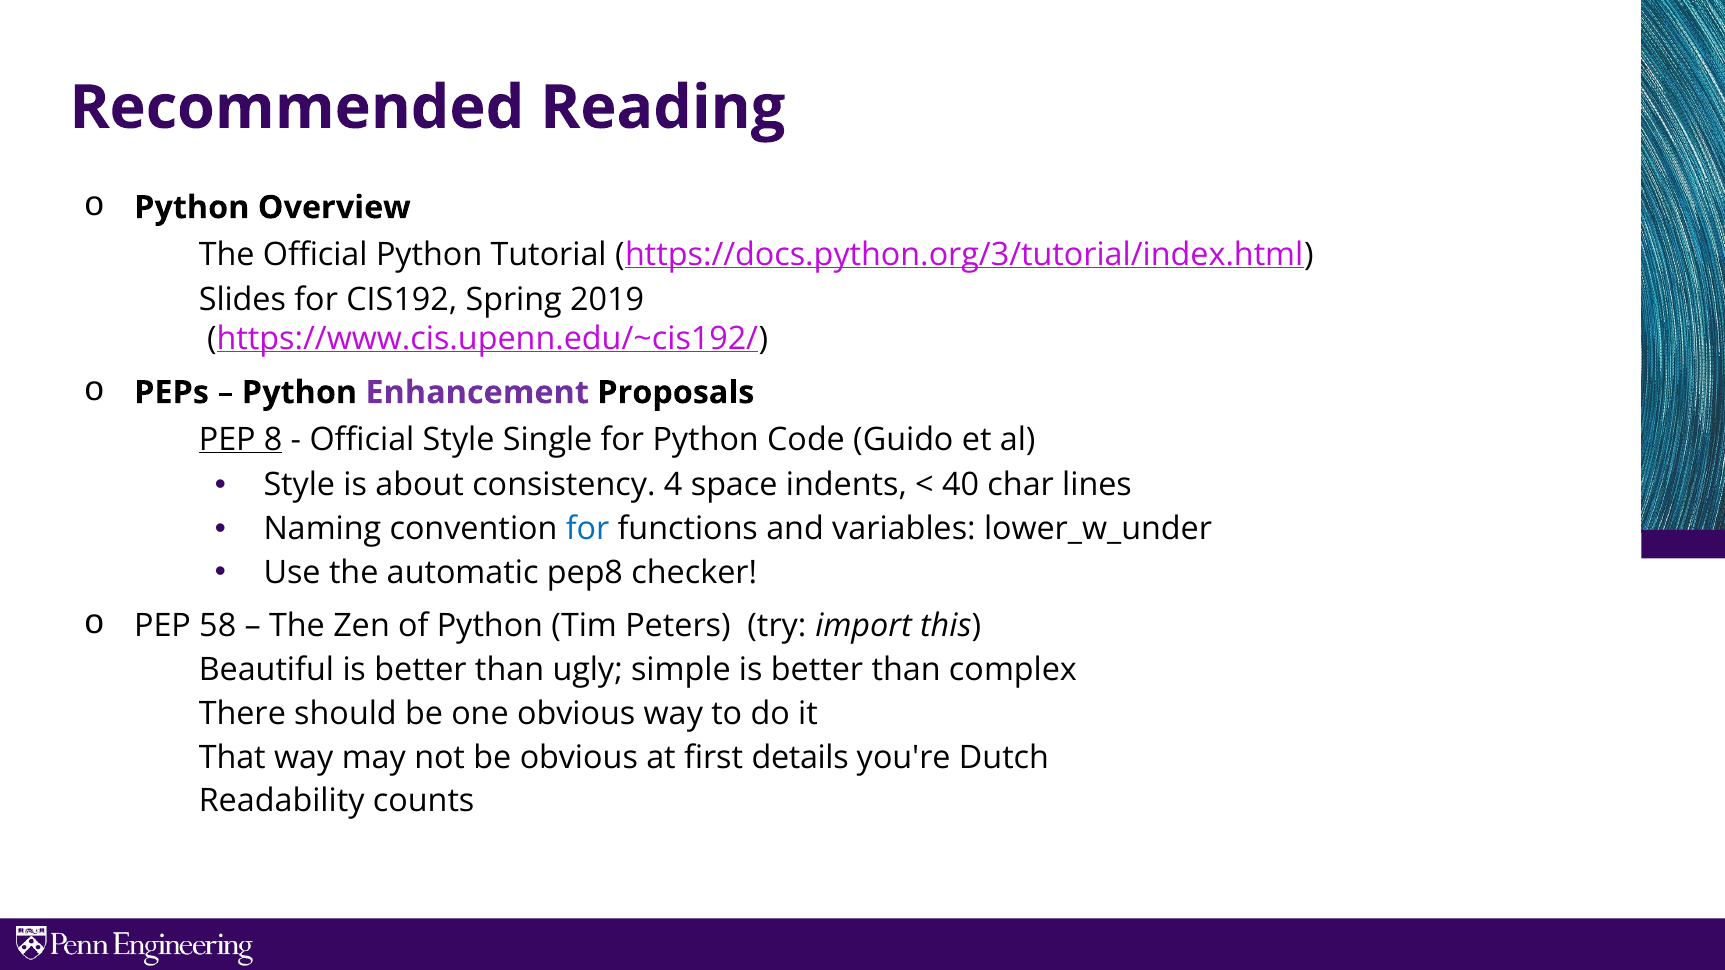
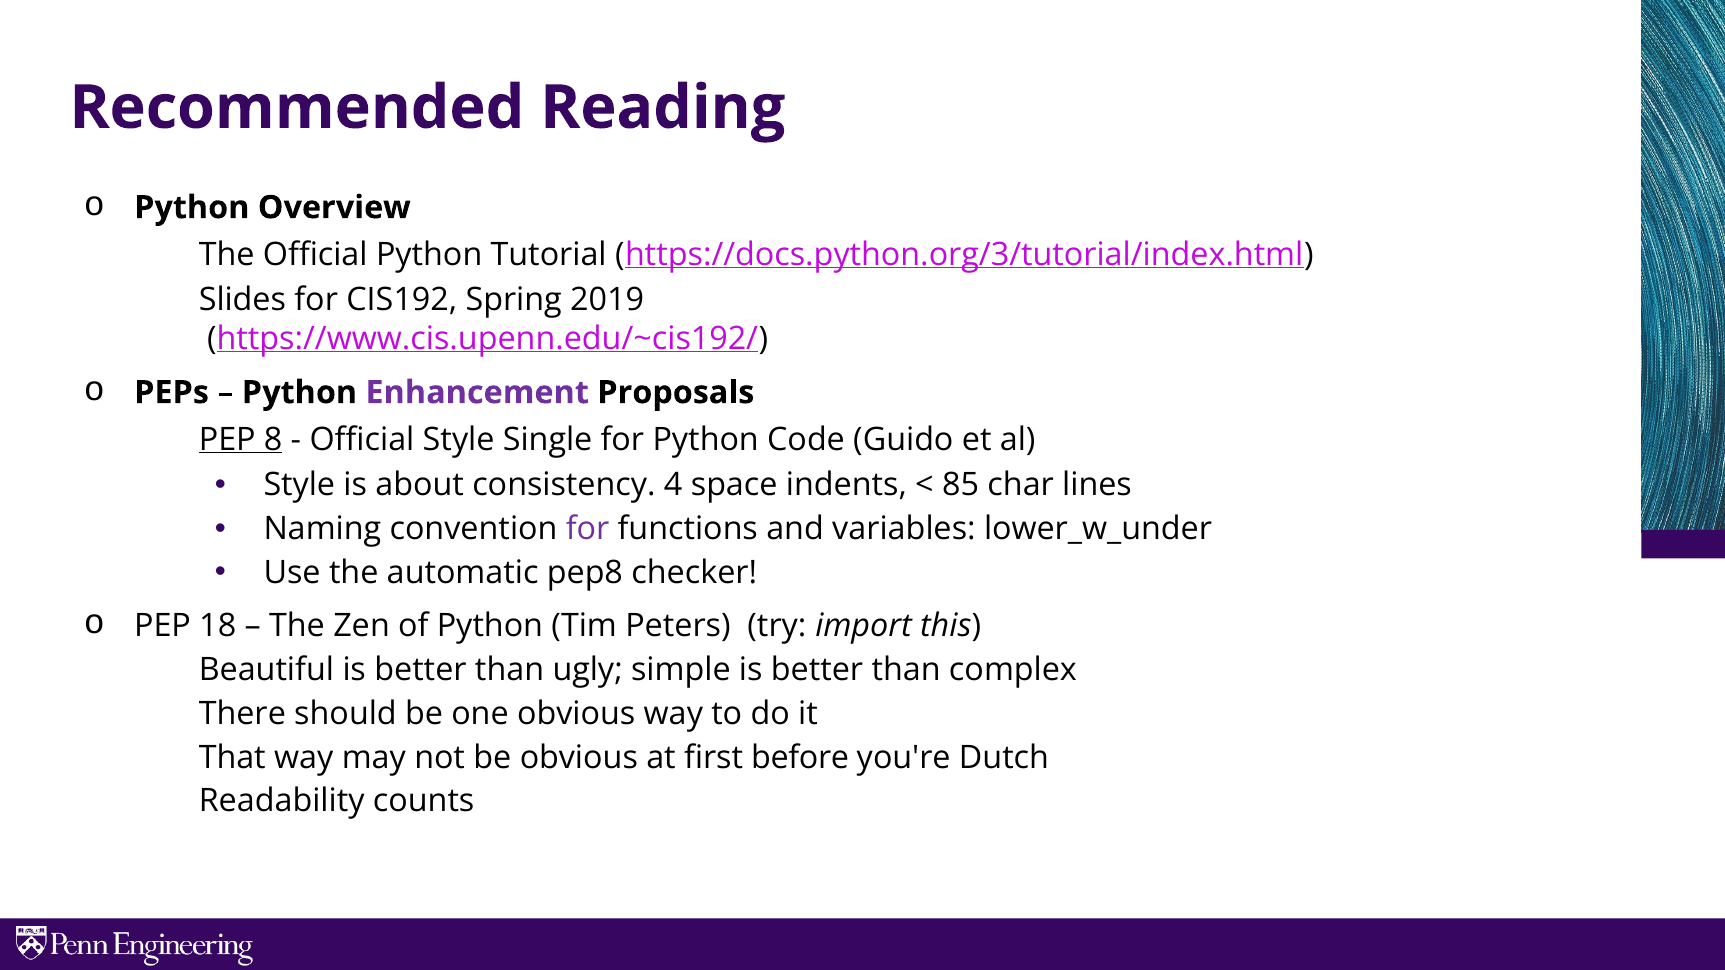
40: 40 -> 85
for at (588, 529) colour: blue -> purple
58: 58 -> 18
details: details -> before
